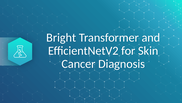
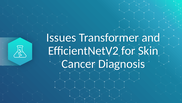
Bright: Bright -> Issues
